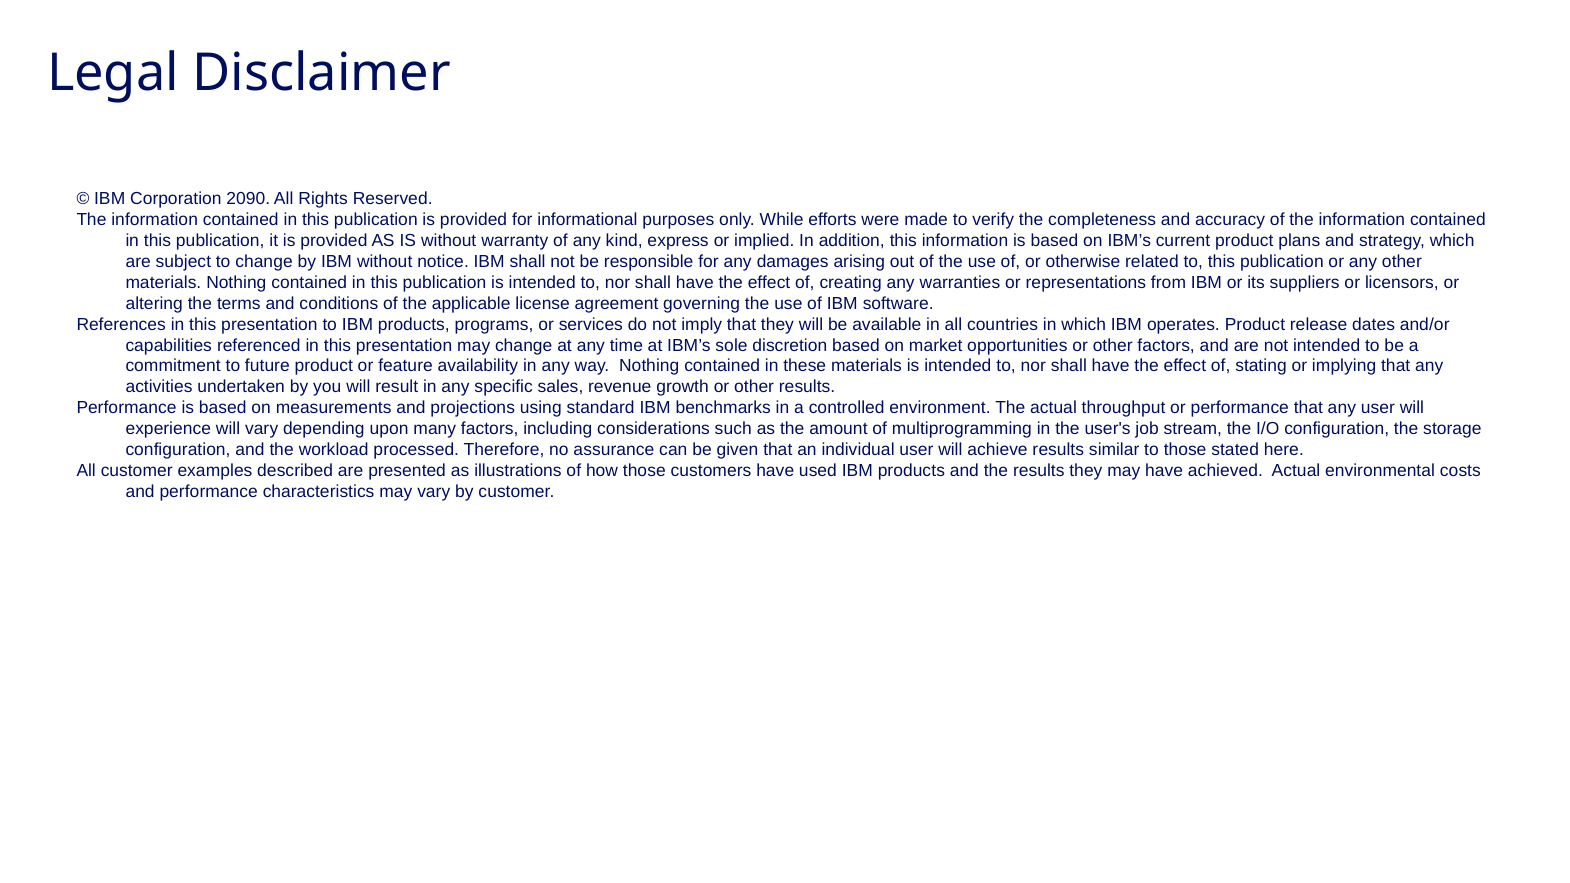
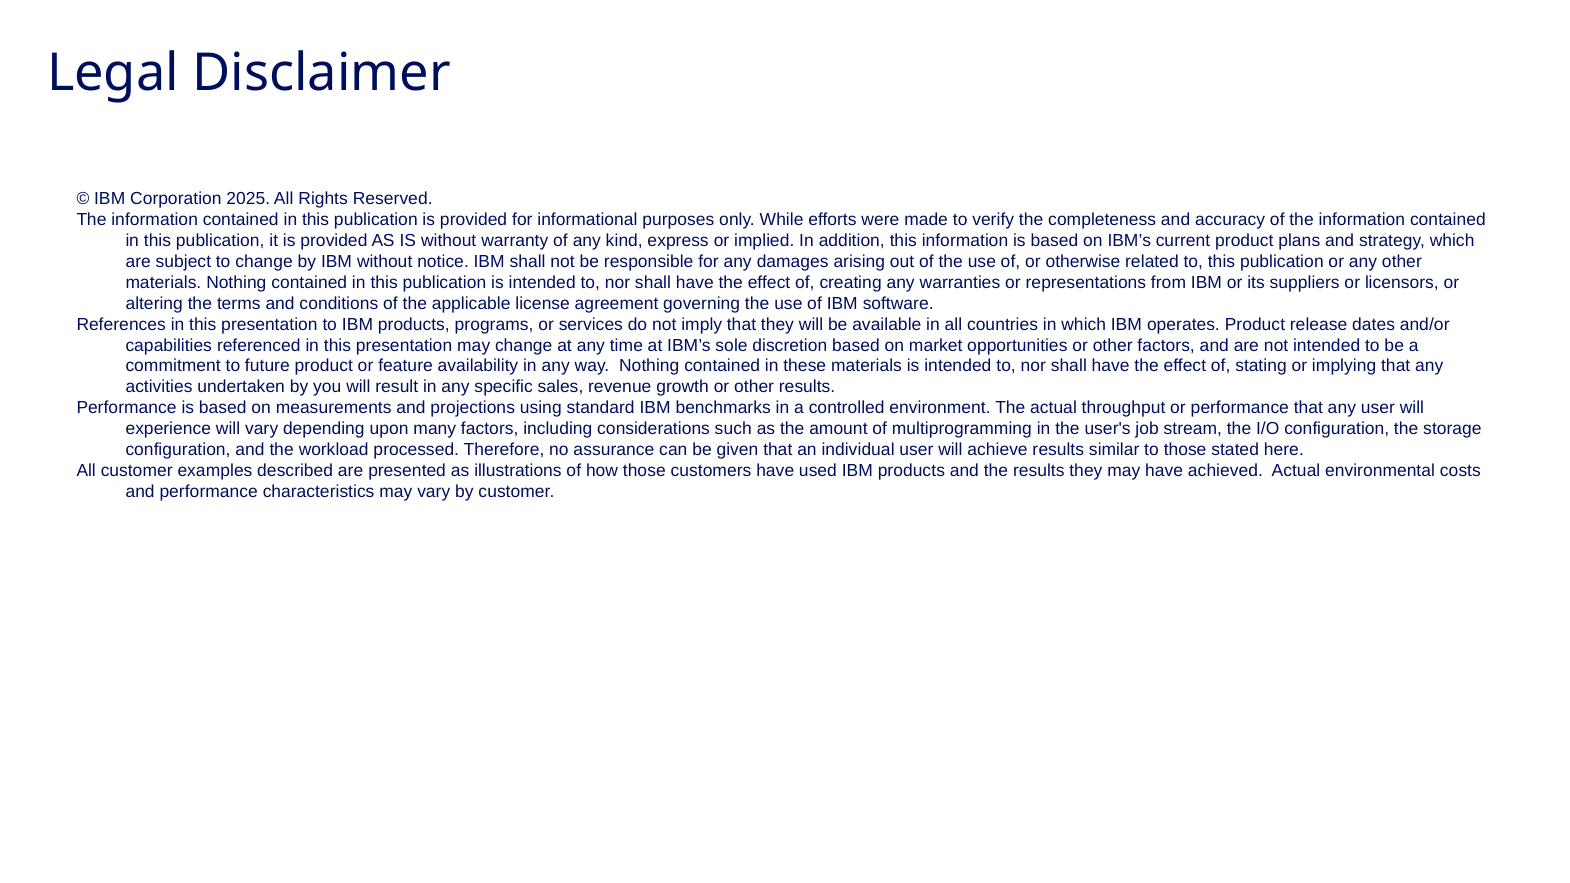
2090: 2090 -> 2025
